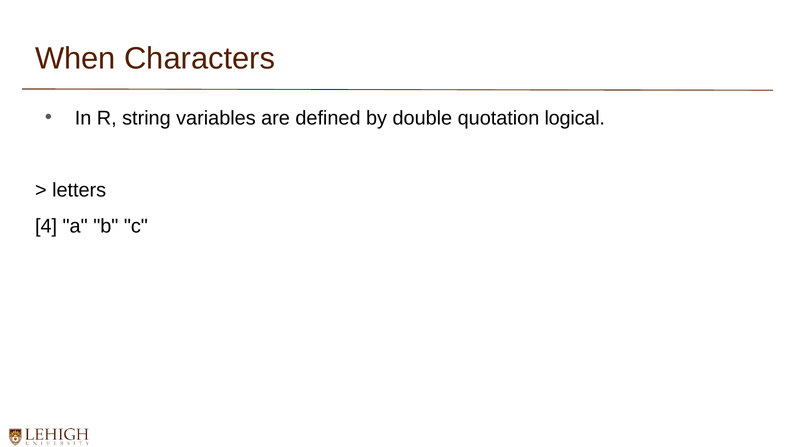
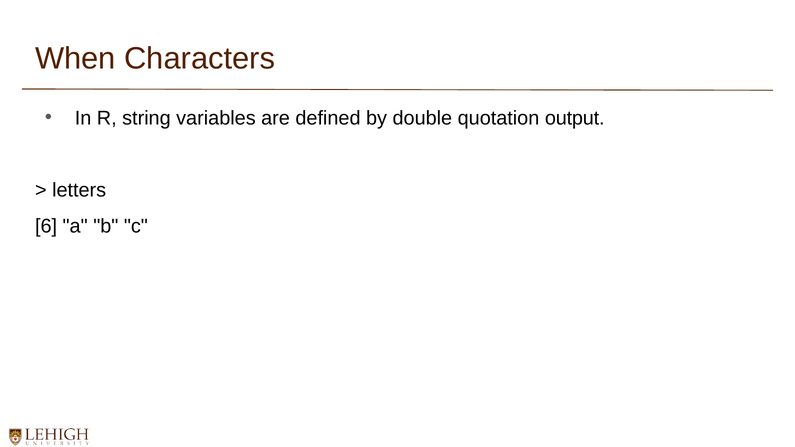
logical: logical -> output
4: 4 -> 6
